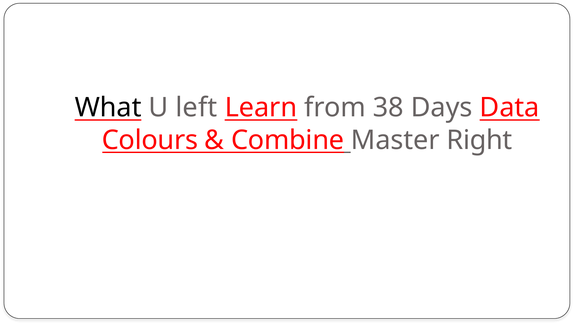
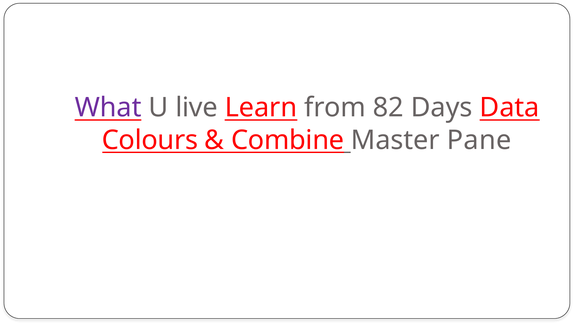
What colour: black -> purple
left: left -> live
38: 38 -> 82
Right: Right -> Pane
